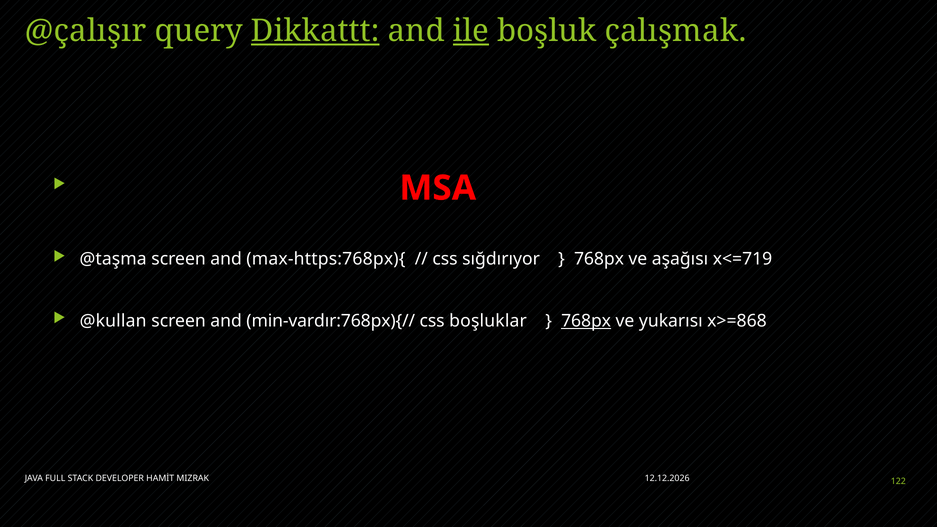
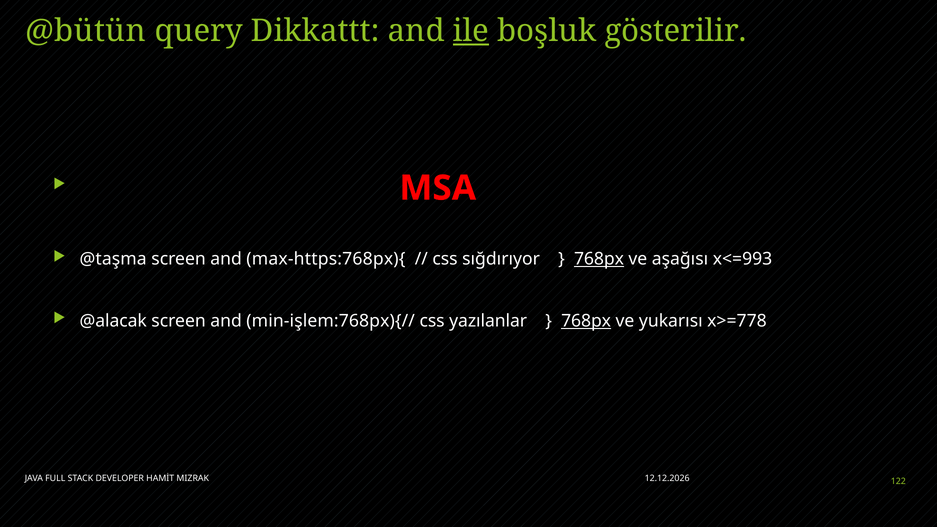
@çalışır: @çalışır -> @bütün
Dikkattt underline: present -> none
çalışmak: çalışmak -> gösterilir
768px at (599, 259) underline: none -> present
x<=719: x<=719 -> x<=993
@kullan: @kullan -> @alacak
min-vardır:768px){//: min-vardır:768px){// -> min-işlem:768px){//
boşluklar: boşluklar -> yazılanlar
x>=868: x>=868 -> x>=778
